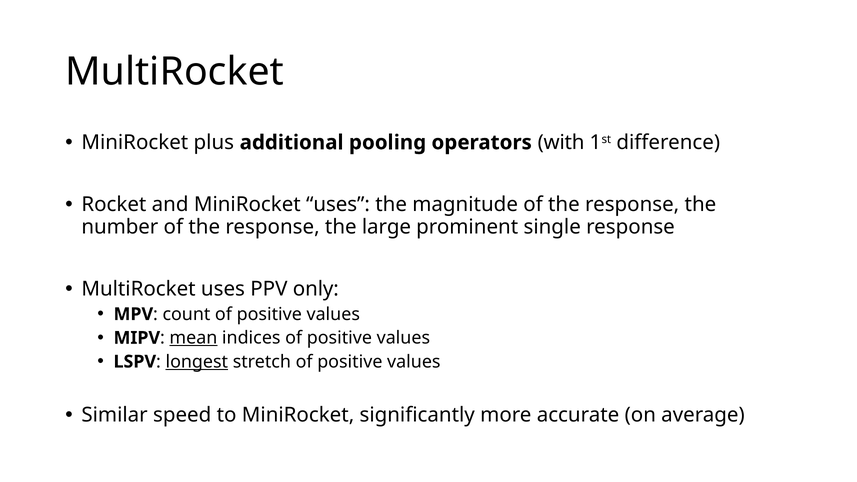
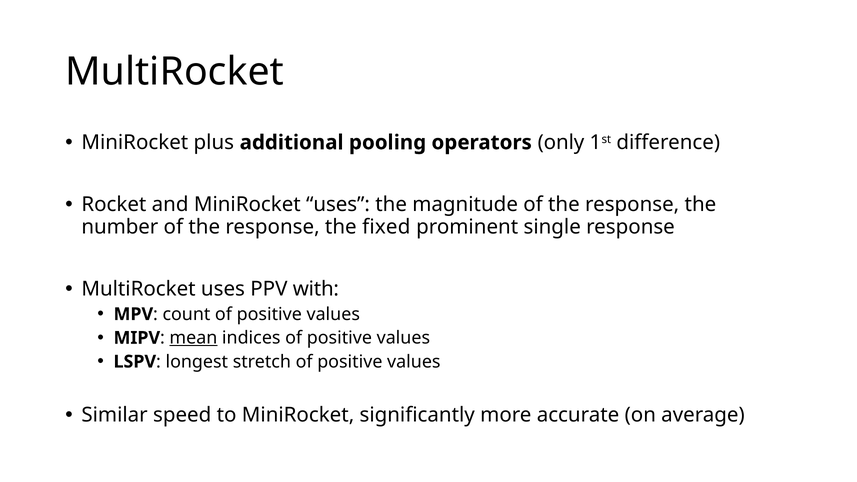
with: with -> only
large: large -> fixed
only: only -> with
longest underline: present -> none
